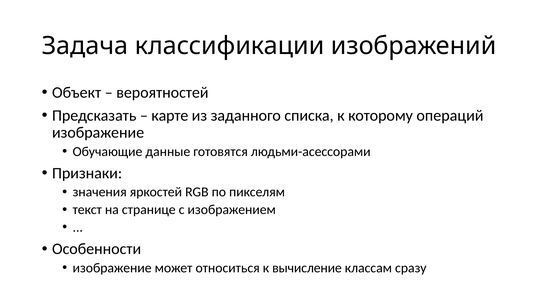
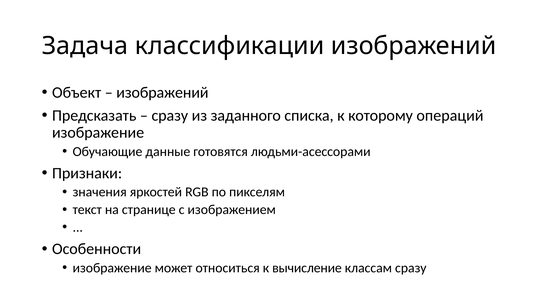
вероятностей at (162, 93): вероятностей -> изображений
карте at (170, 116): карте -> сразу
